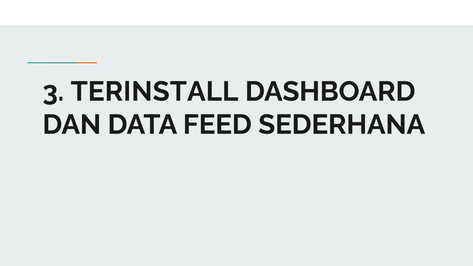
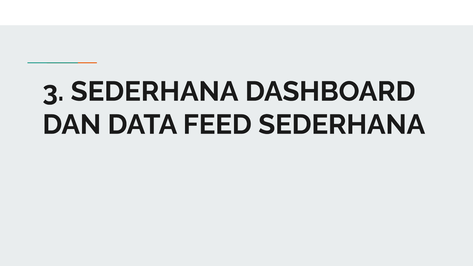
3 TERINSTALL: TERINSTALL -> SEDERHANA
